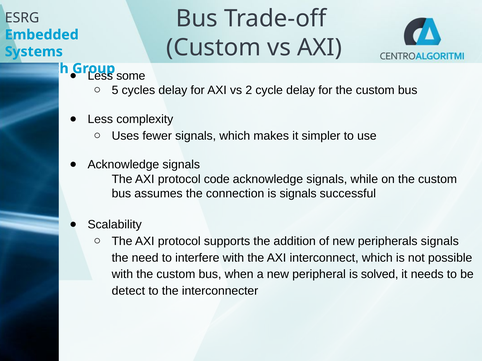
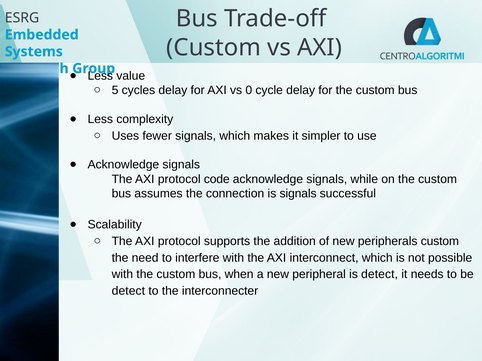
some: some -> value
2: 2 -> 0
peripherals signals: signals -> custom
is solved: solved -> detect
